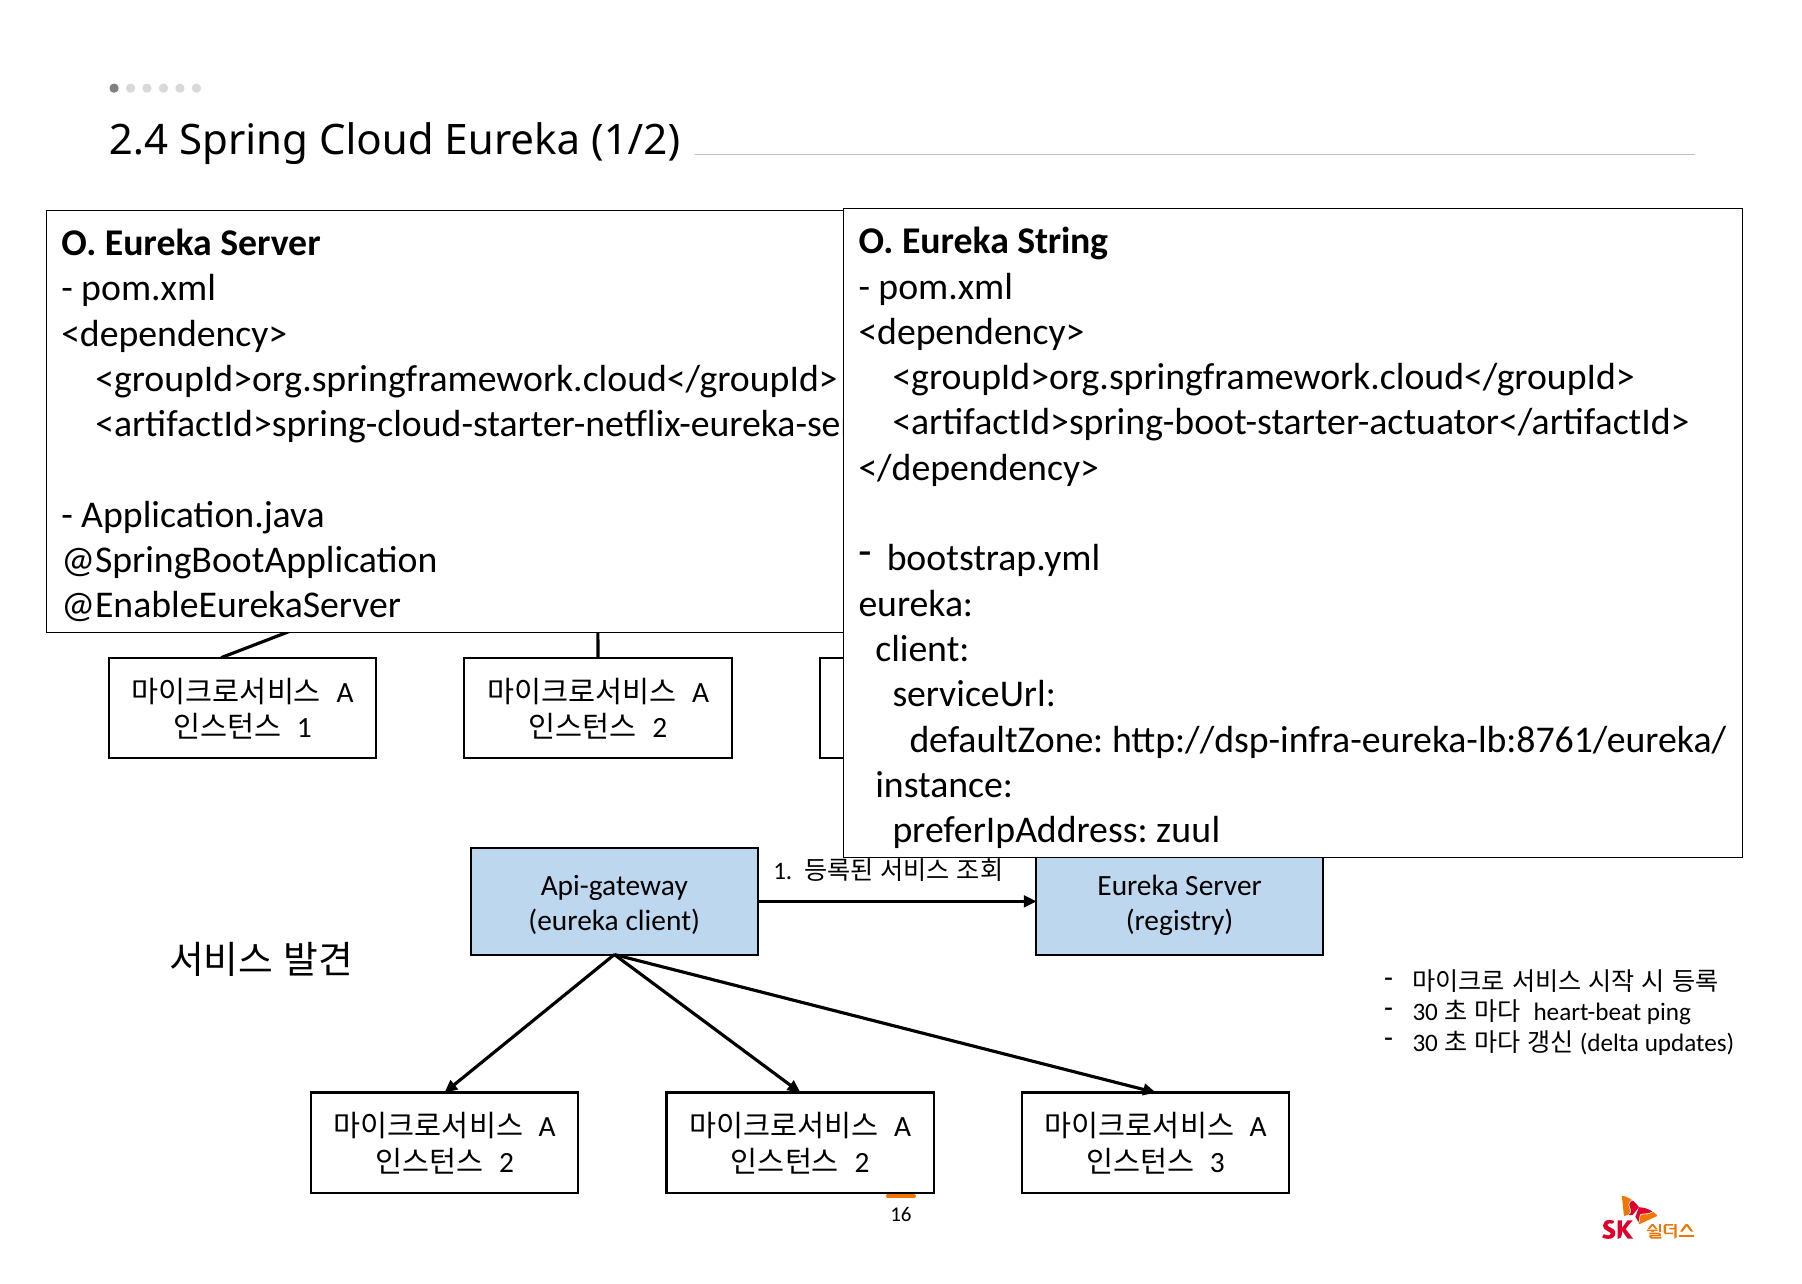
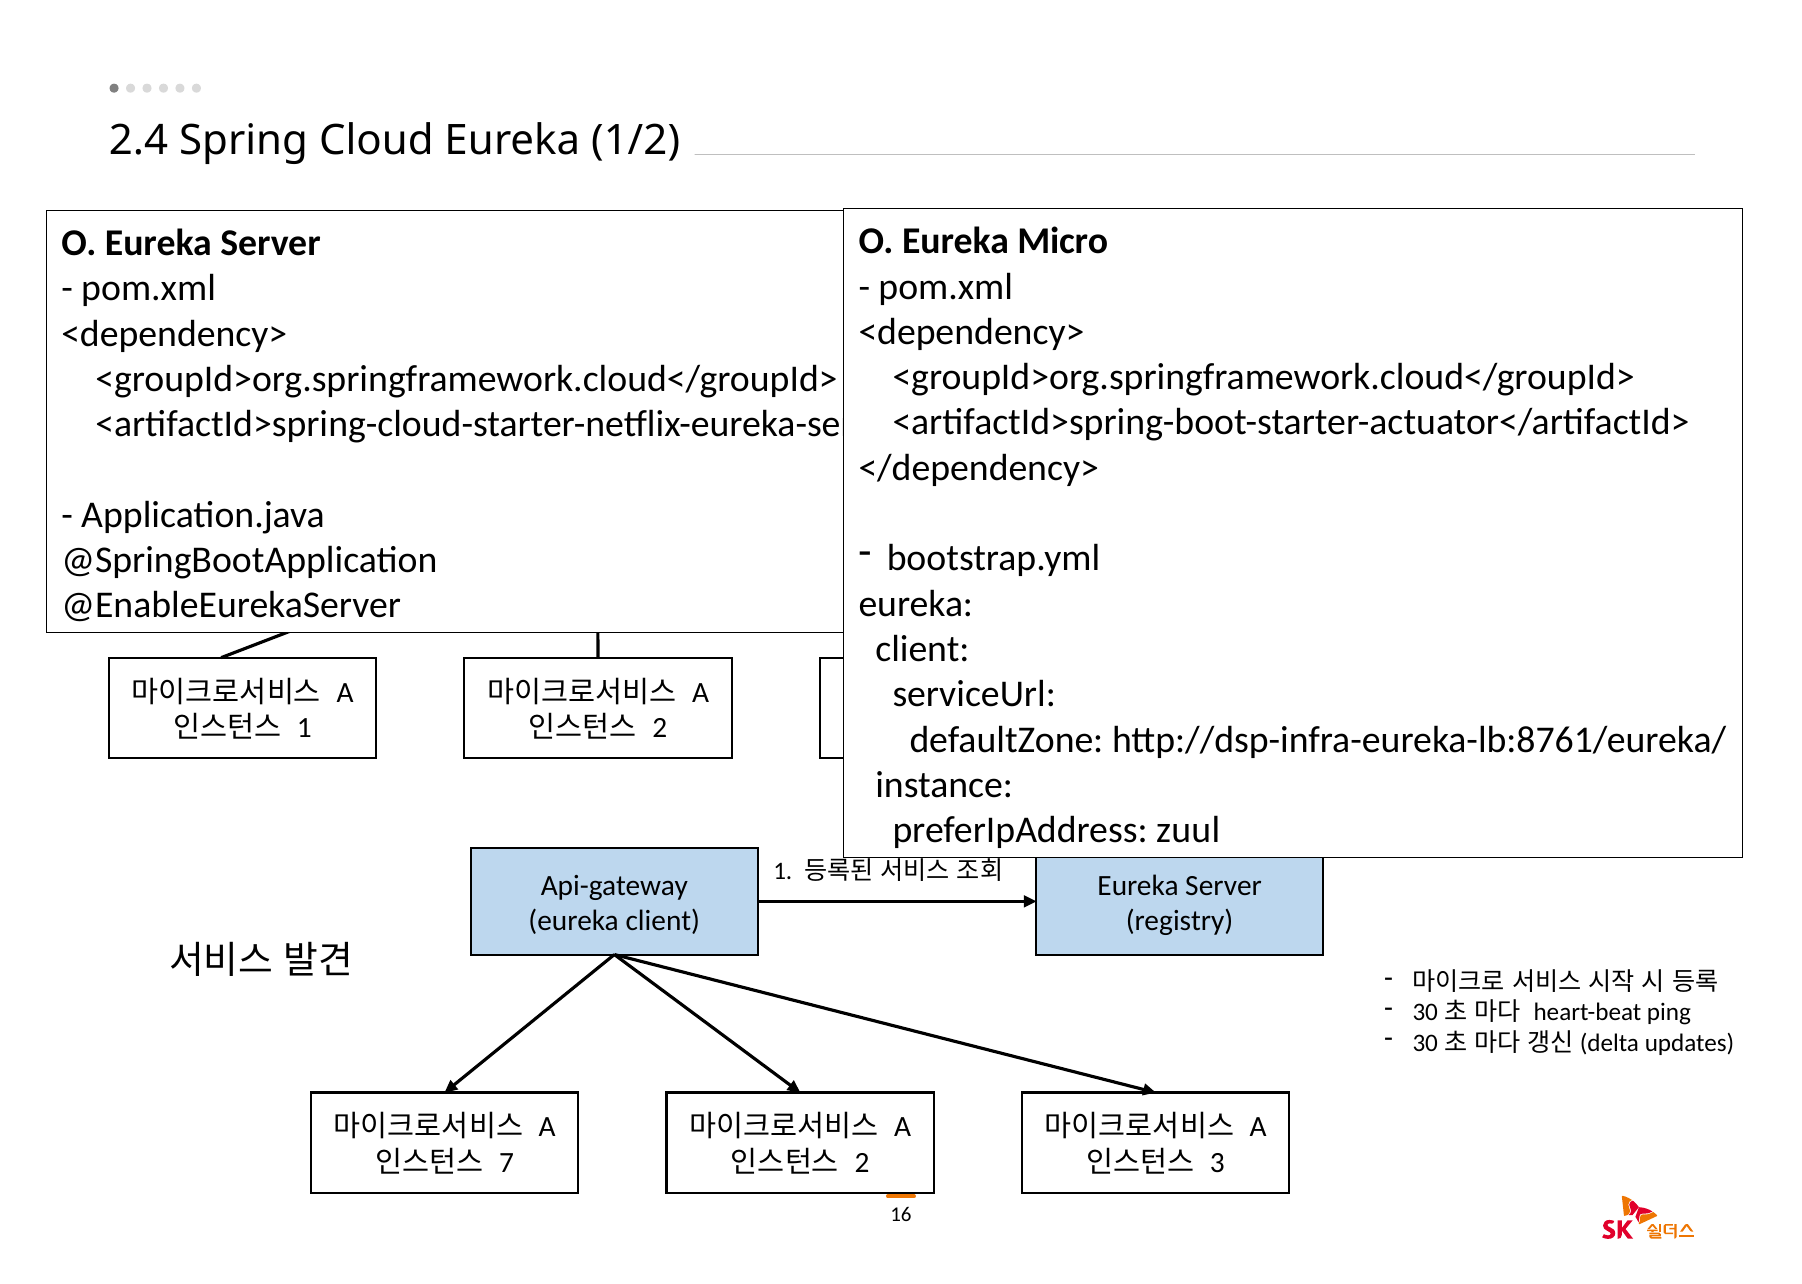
String: String -> Micro
2 at (506, 1163): 2 -> 7
